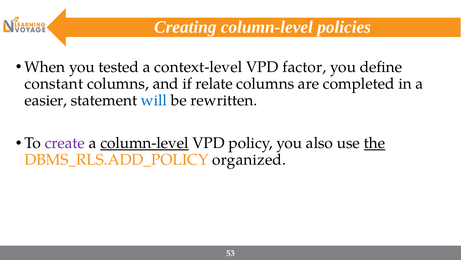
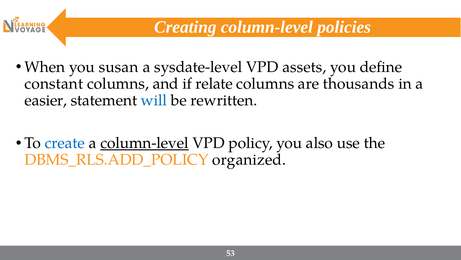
tested: tested -> susan
context-level: context-level -> sysdate-level
factor: factor -> assets
completed: completed -> thousands
create colour: purple -> blue
the underline: present -> none
